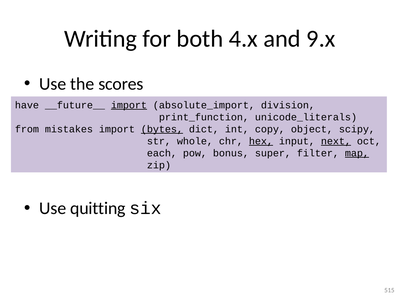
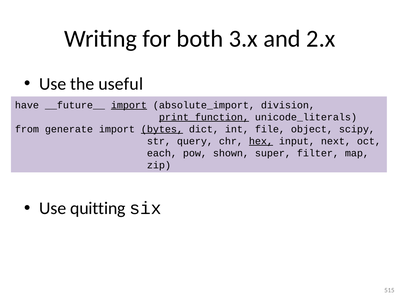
4.x: 4.x -> 3.x
9.x: 9.x -> 2.x
scores: scores -> useful
print_function underline: none -> present
mistakes: mistakes -> generate
copy: copy -> file
whole: whole -> query
next underline: present -> none
bonus: bonus -> shown
map underline: present -> none
